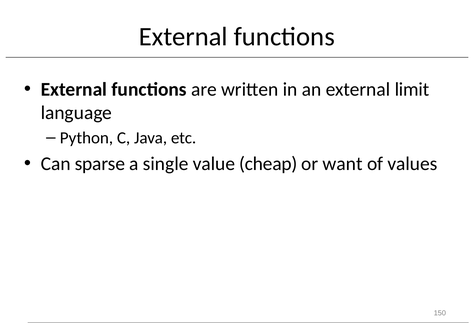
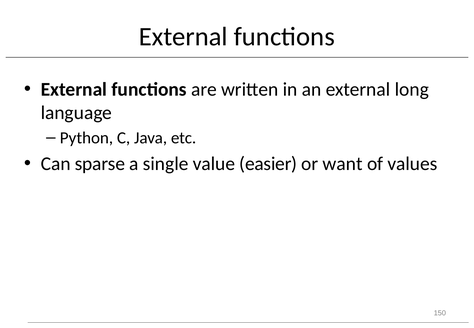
limit: limit -> long
cheap: cheap -> easier
